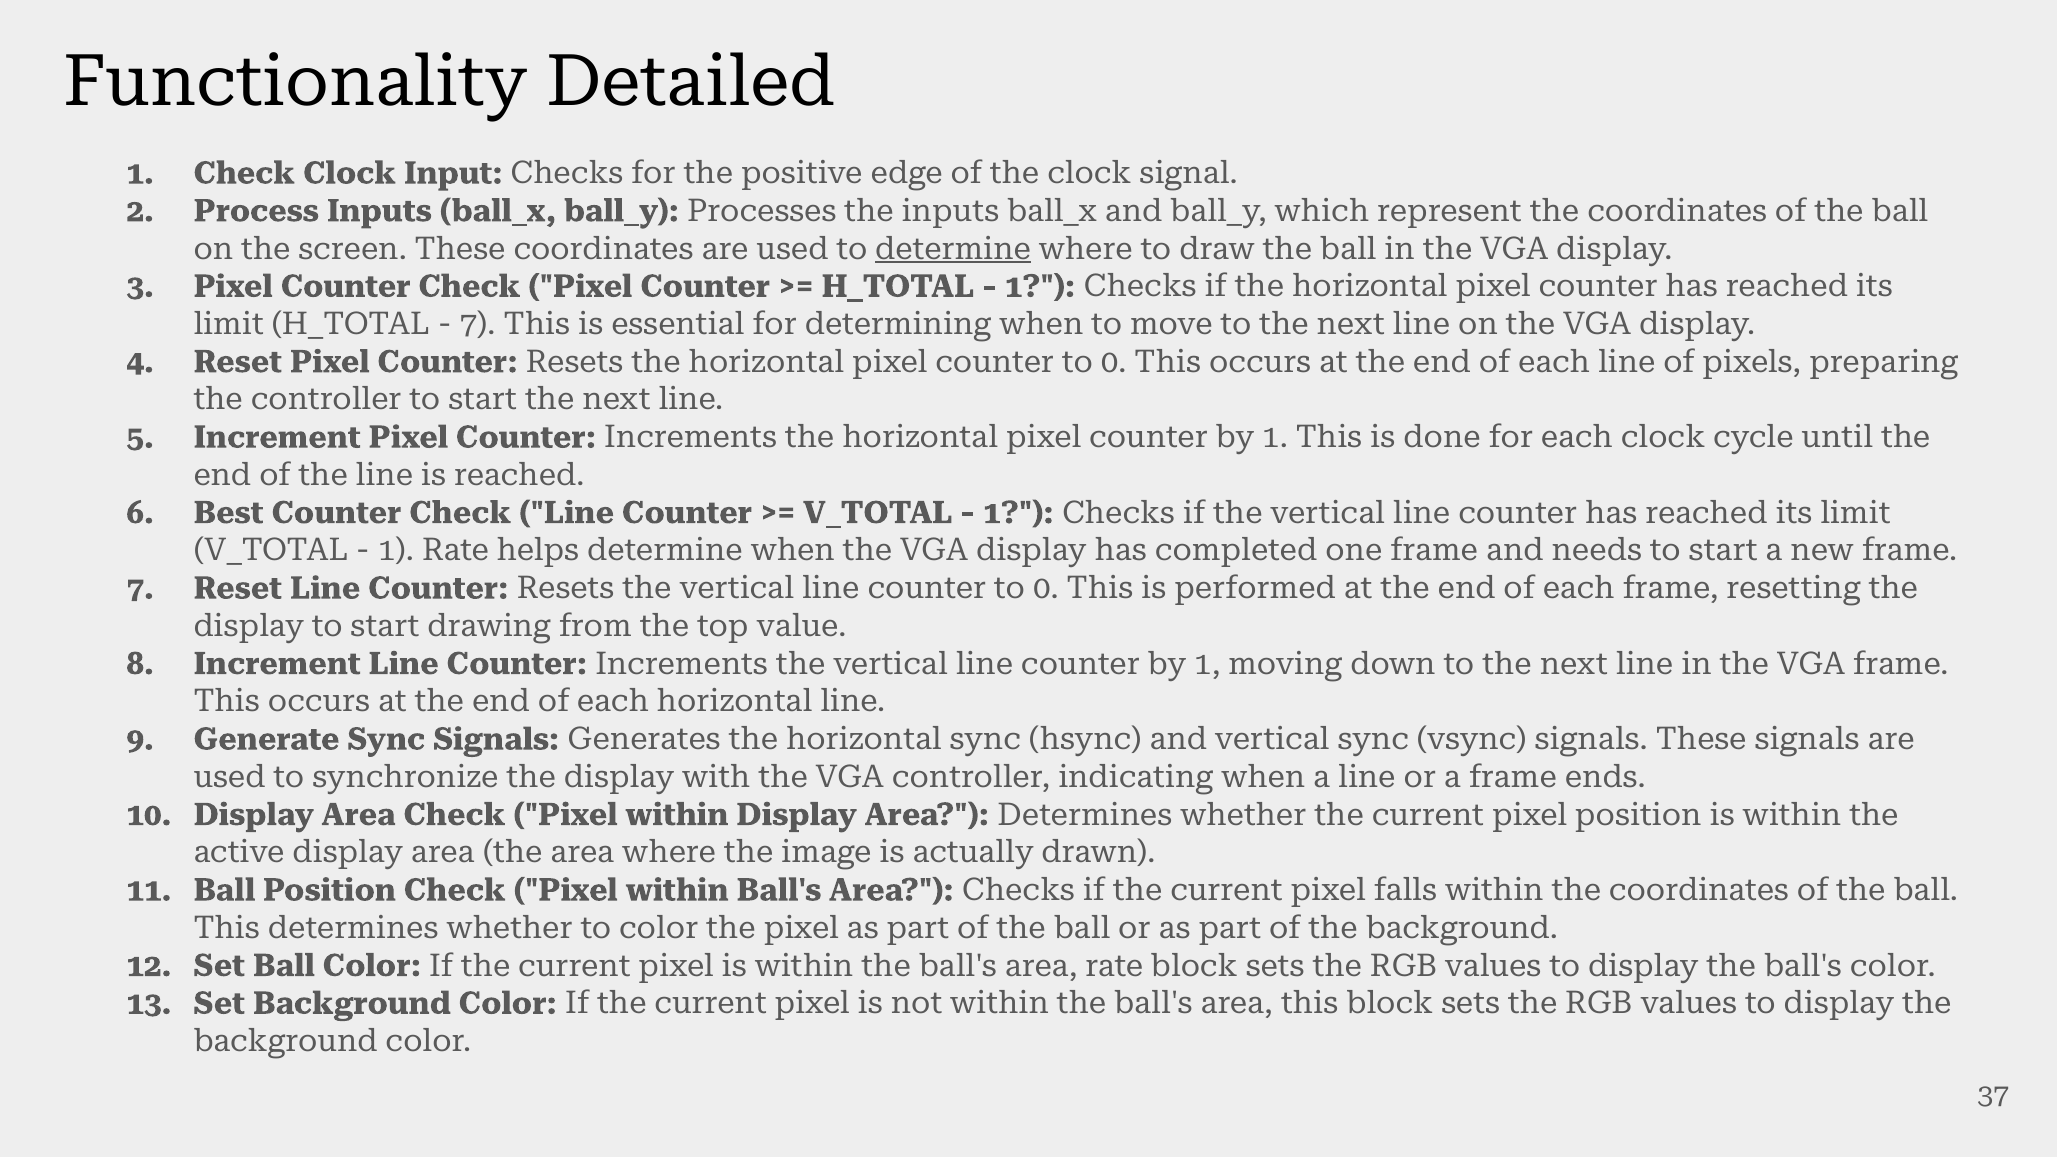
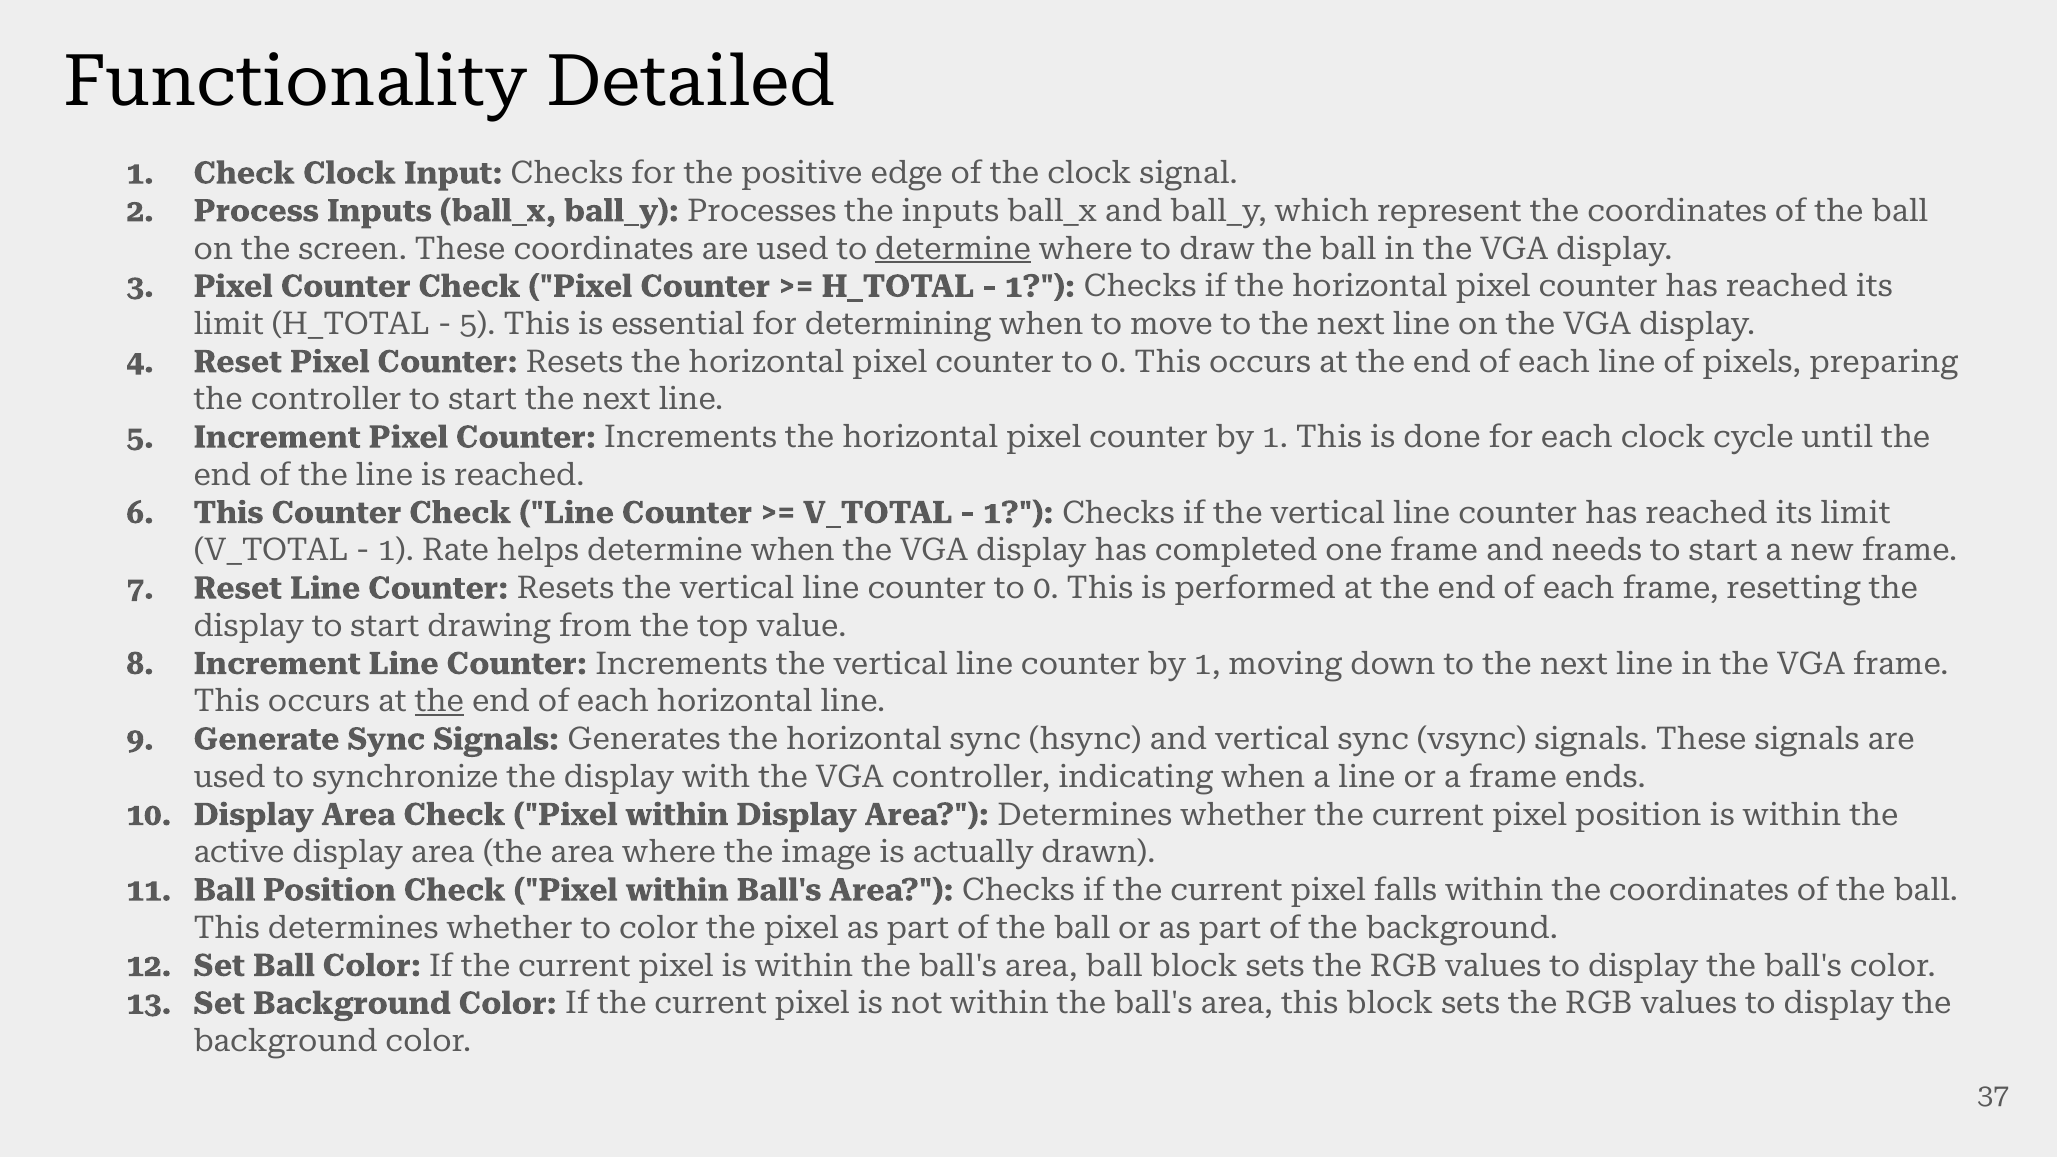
7 at (478, 324): 7 -> 5
Best at (228, 513): Best -> This
the at (439, 702) underline: none -> present
area rate: rate -> ball
